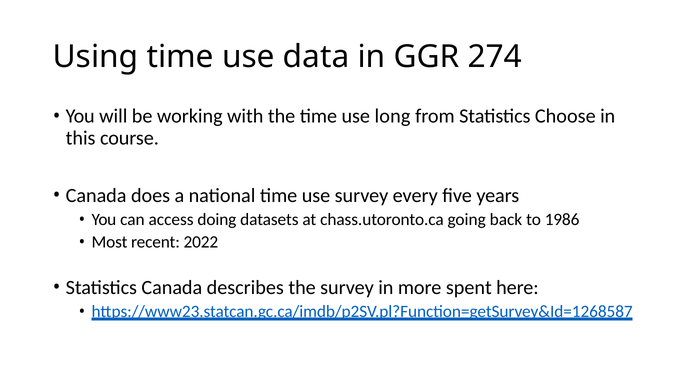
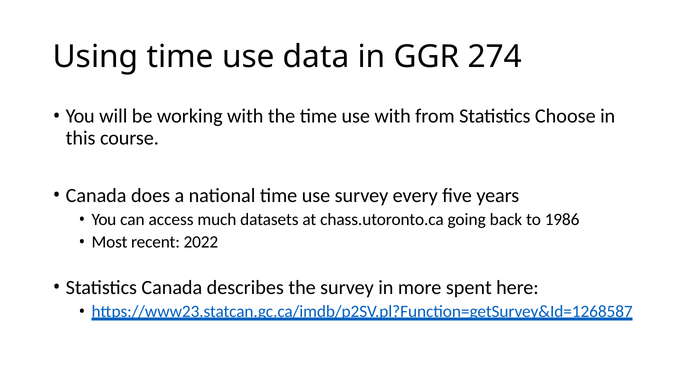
use long: long -> with
doing: doing -> much
